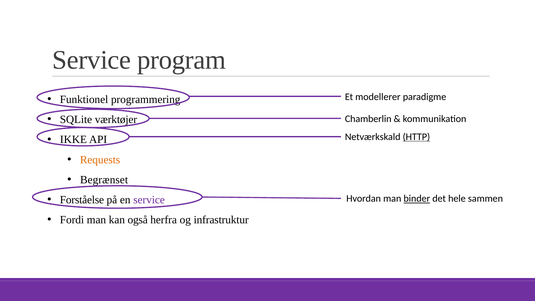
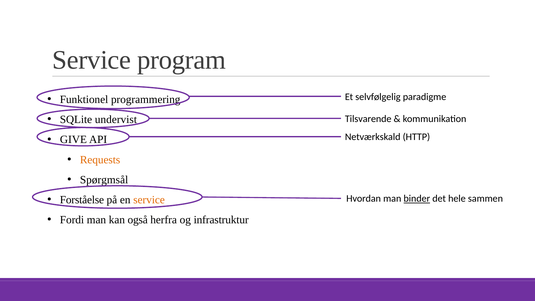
modellerer: modellerer -> selvfølgelig
værktøjer: værktøjer -> undervist
Chamberlin: Chamberlin -> Tilsvarende
HTTP underline: present -> none
IKKE: IKKE -> GIVE
Begrænset: Begrænset -> Spørgmsål
service at (149, 200) colour: purple -> orange
